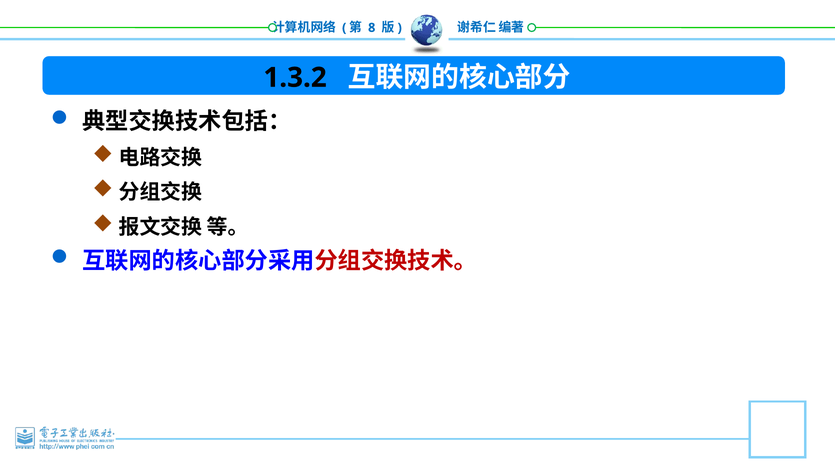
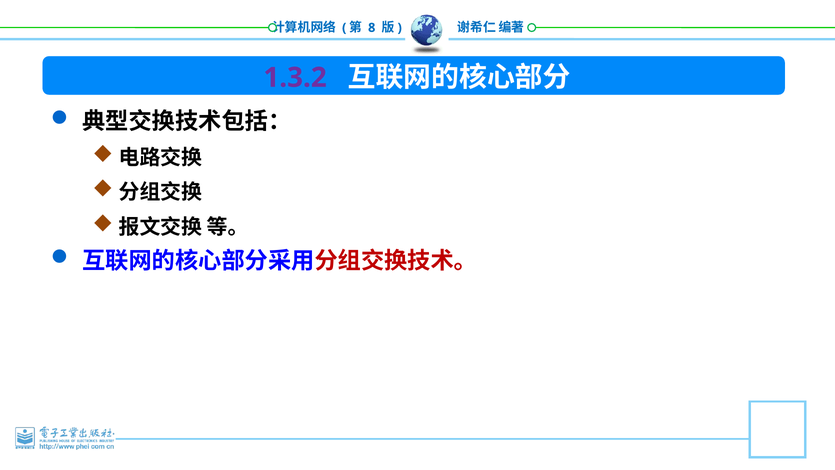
1.3.2 colour: black -> purple
